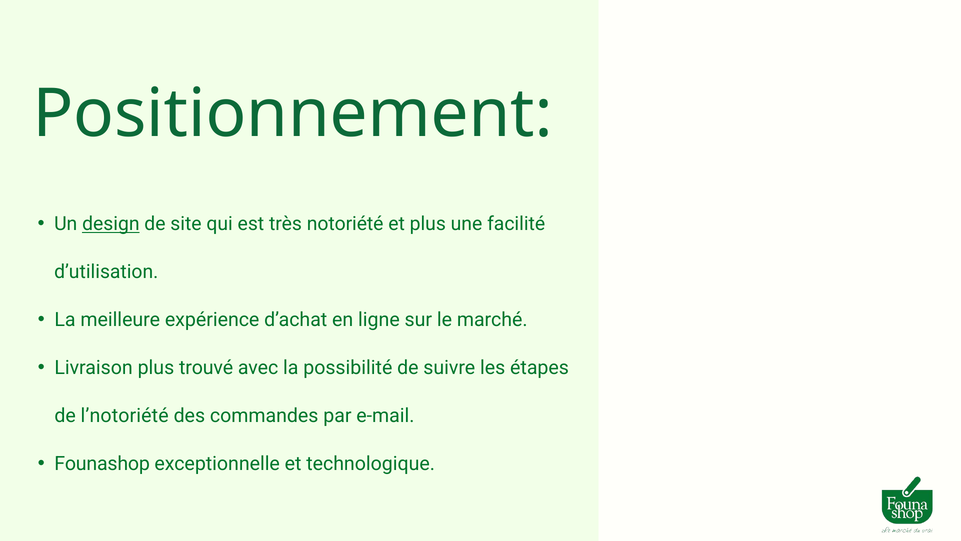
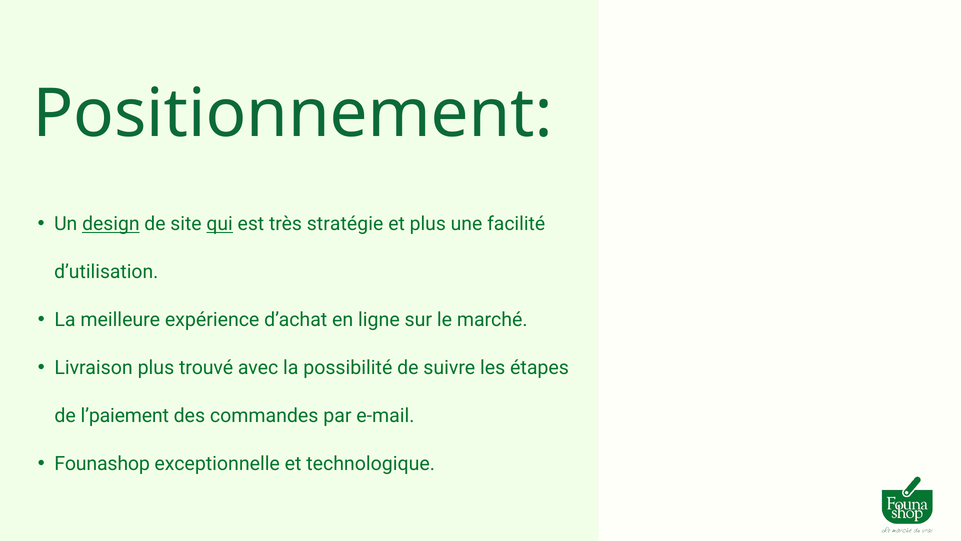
qui underline: none -> present
notoriété: notoriété -> stratégie
l’notoriété: l’notoriété -> l’paiement
